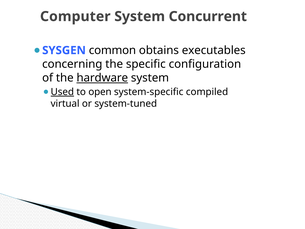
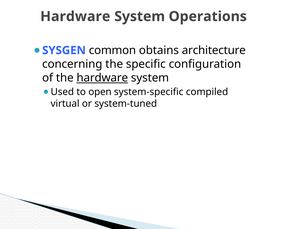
Computer at (75, 16): Computer -> Hardware
Concurrent: Concurrent -> Operations
executables: executables -> architecture
Used underline: present -> none
